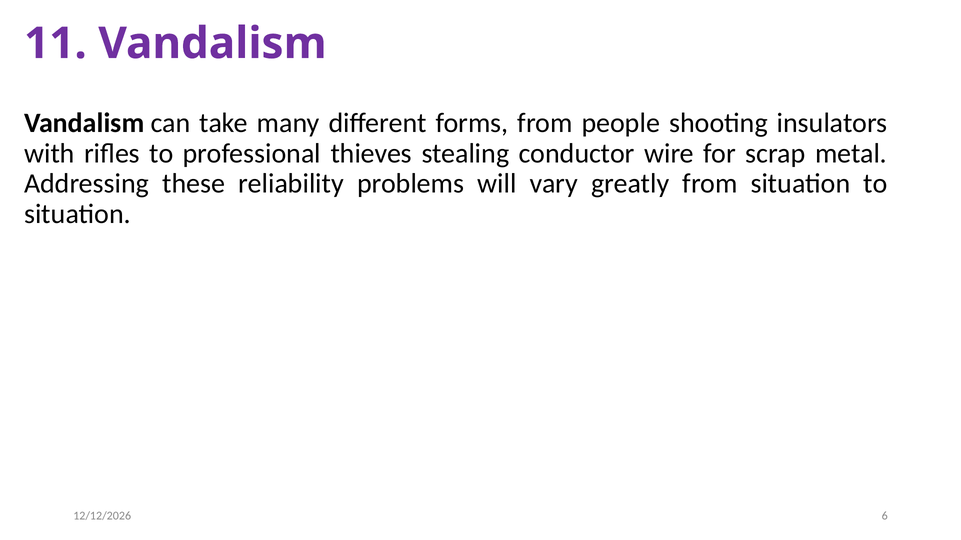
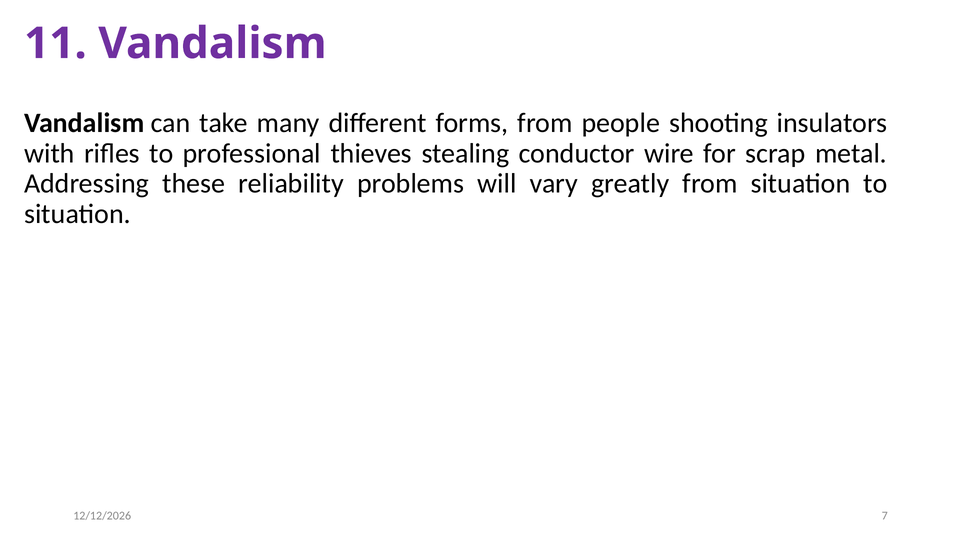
6: 6 -> 7
